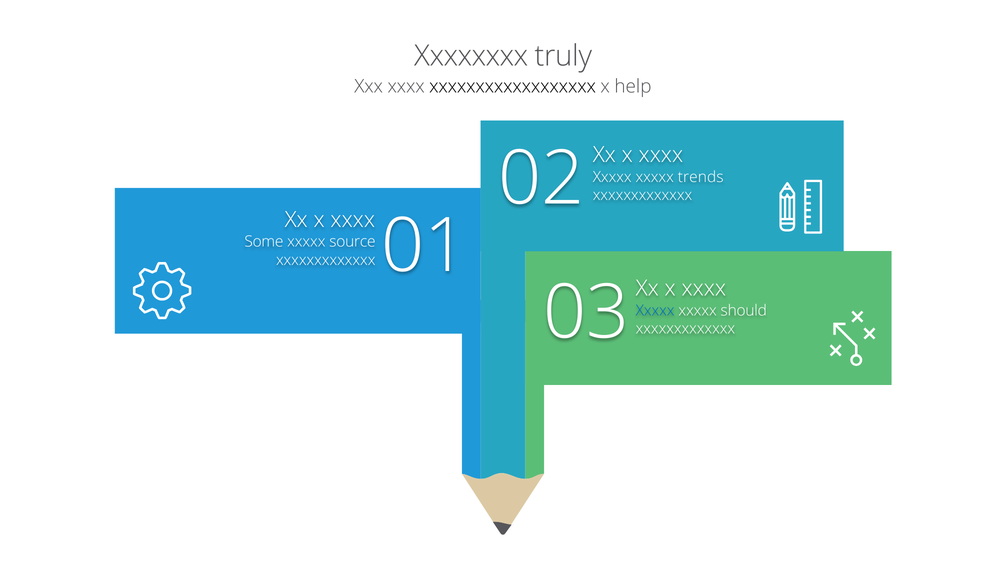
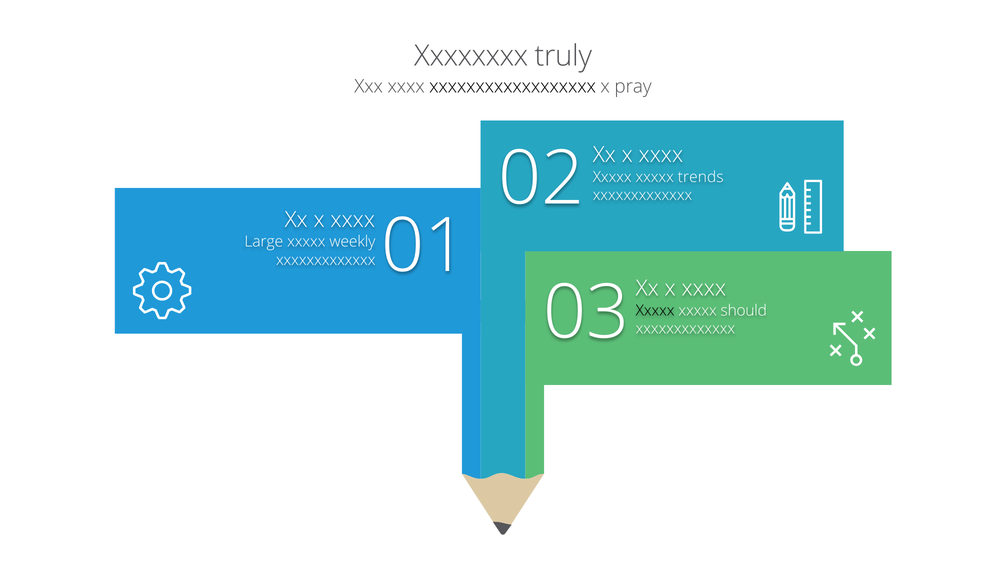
help: help -> pray
Some: Some -> Large
source: source -> weekly
Xxxxx at (655, 310) colour: blue -> black
